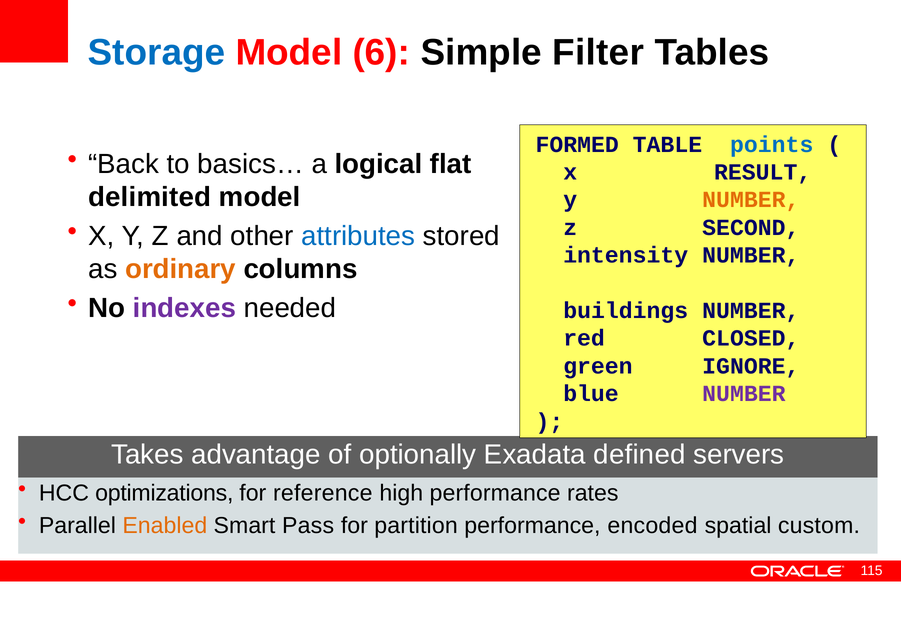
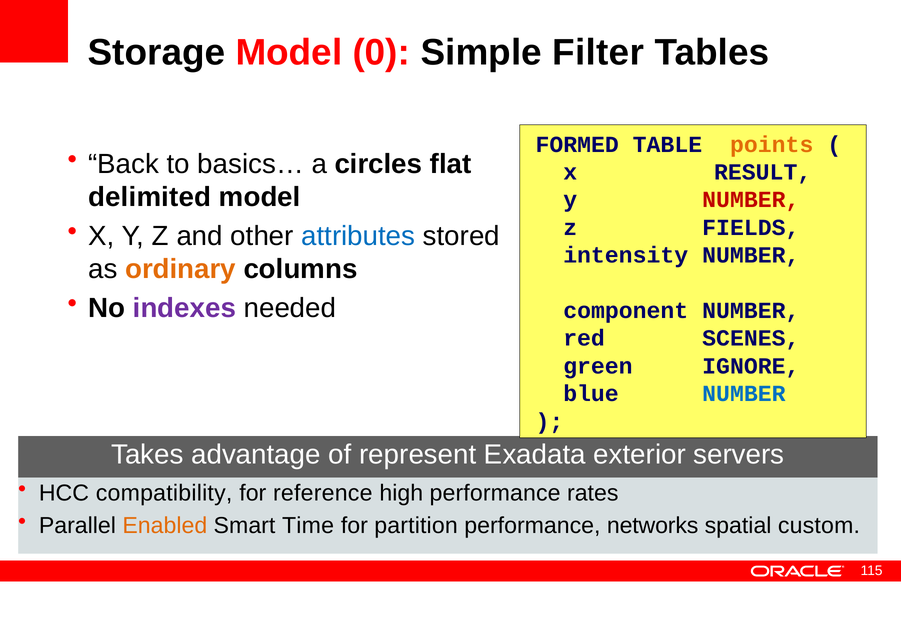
Storage colour: blue -> black
6: 6 -> 0
points colour: blue -> orange
logical: logical -> circles
NUMBER at (751, 200) colour: orange -> red
SECOND: SECOND -> FIELDS
buildings: buildings -> component
CLOSED: CLOSED -> SCENES
NUMBER at (744, 394) colour: purple -> blue
optionally: optionally -> represent
defined: defined -> exterior
optimizations: optimizations -> compatibility
Pass: Pass -> Time
encoded: encoded -> networks
